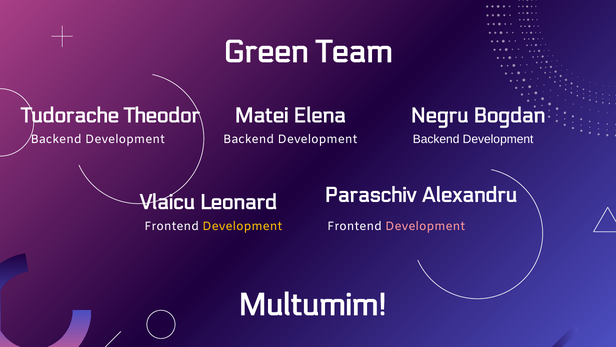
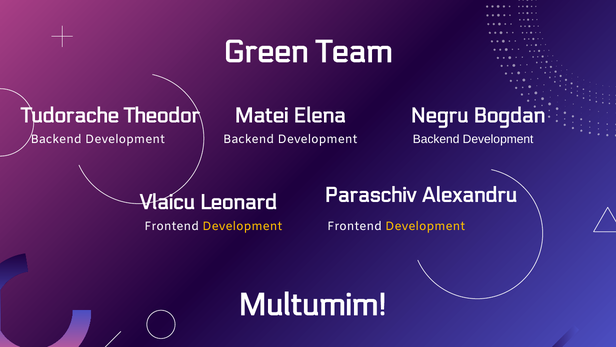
Development at (425, 226) colour: pink -> yellow
